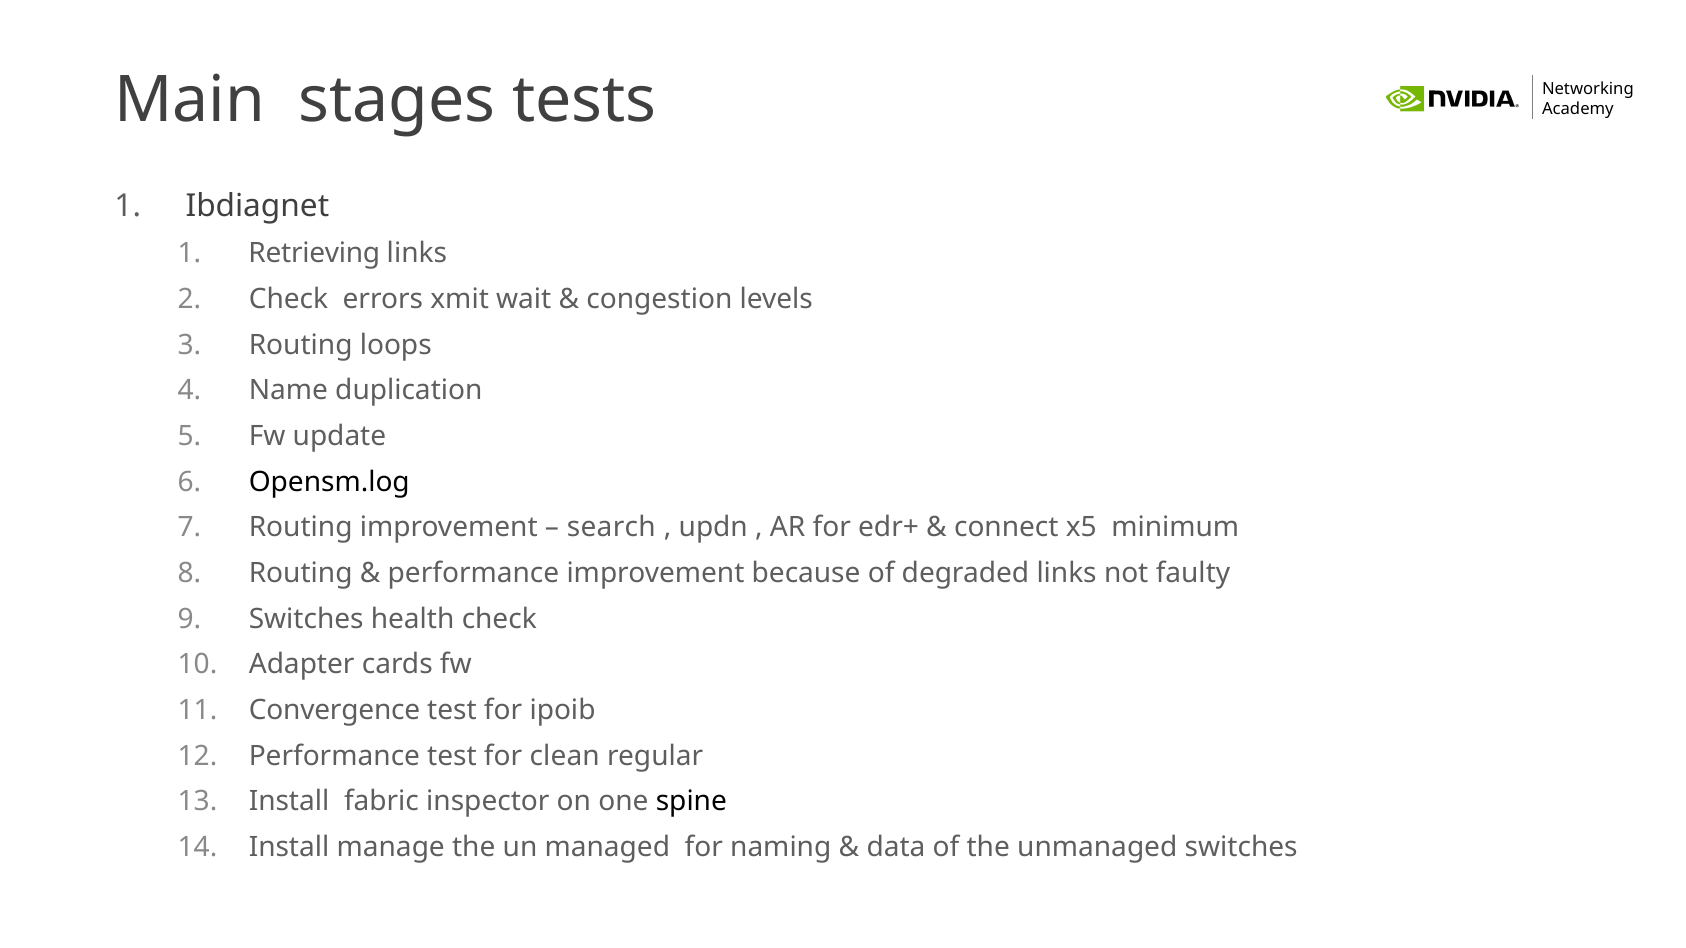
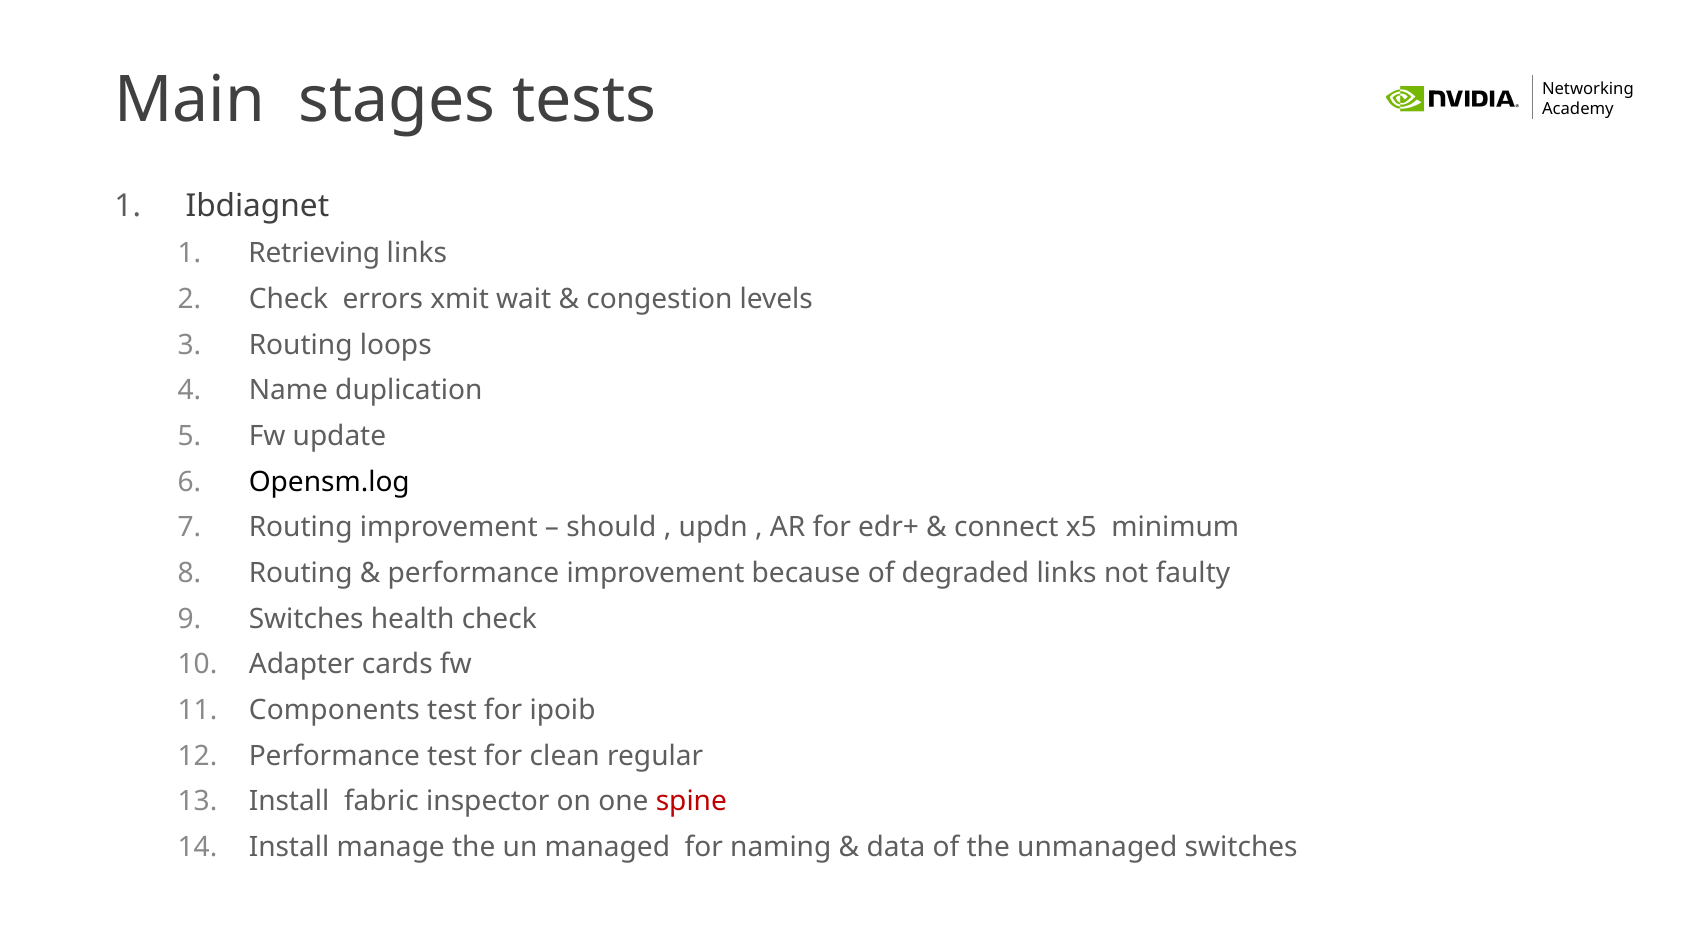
search: search -> should
Convergence: Convergence -> Components
spine colour: black -> red
